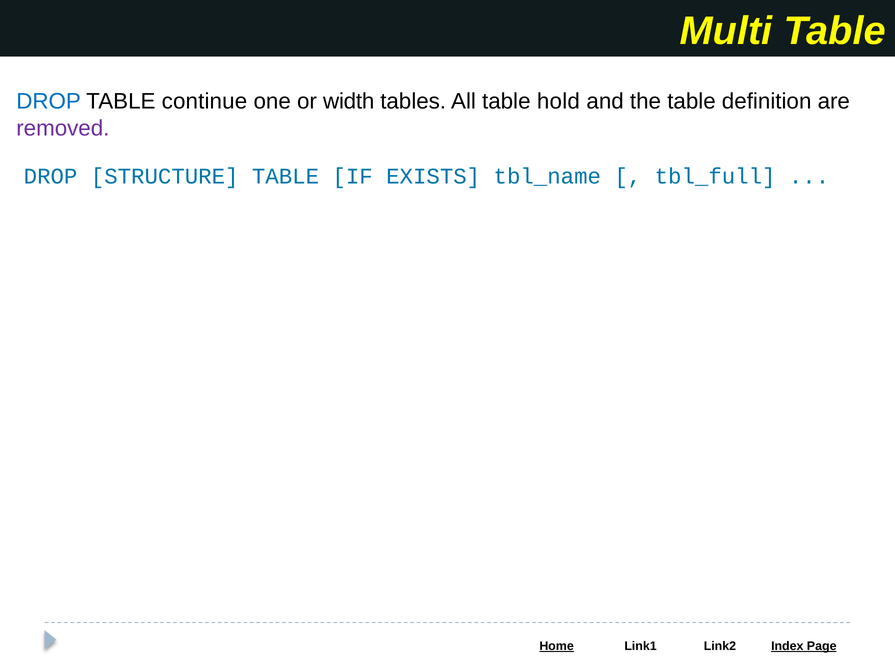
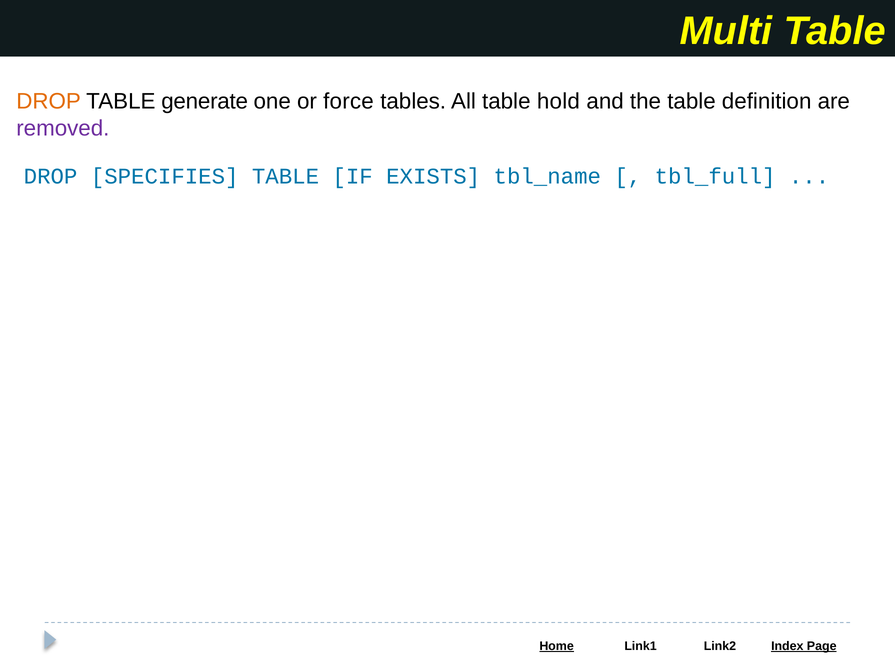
DROP at (49, 101) colour: blue -> orange
continue: continue -> generate
width: width -> force
STRUCTURE: STRUCTURE -> SPECIFIES
